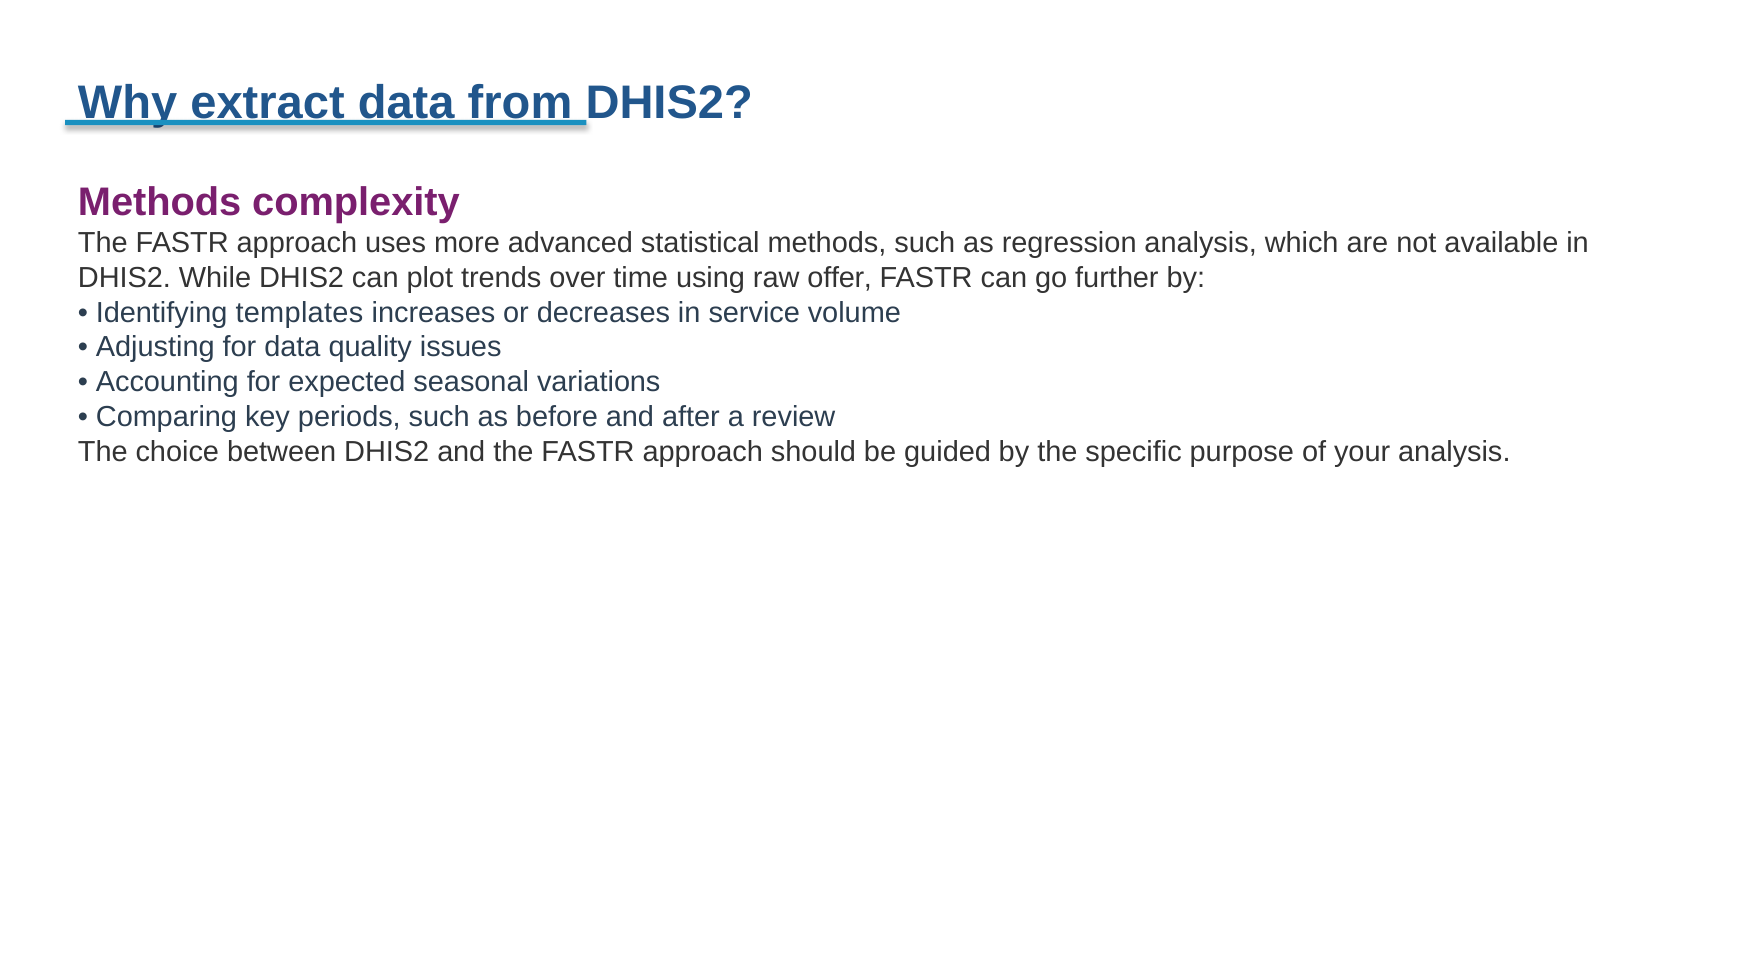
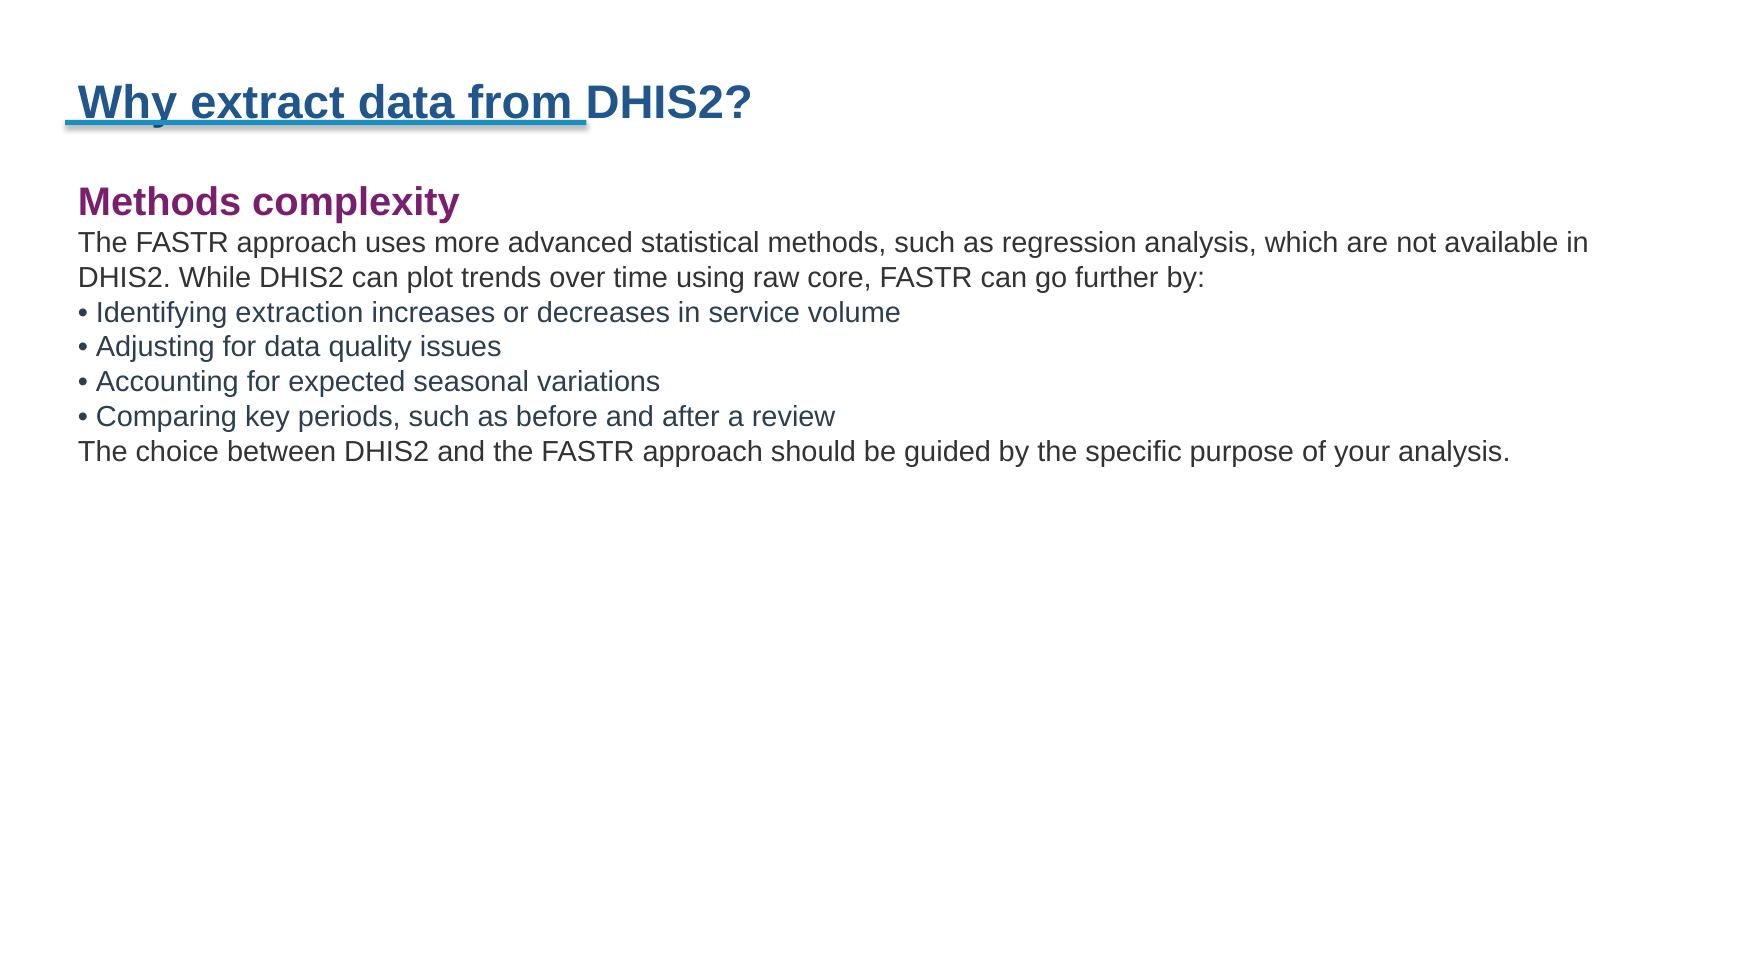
offer: offer -> core
templates: templates -> extraction
